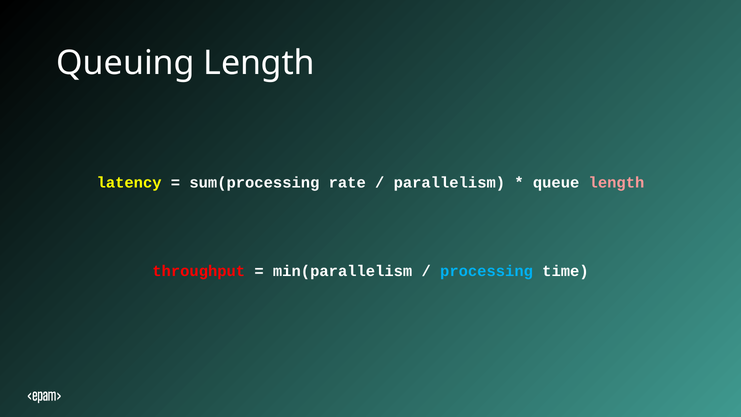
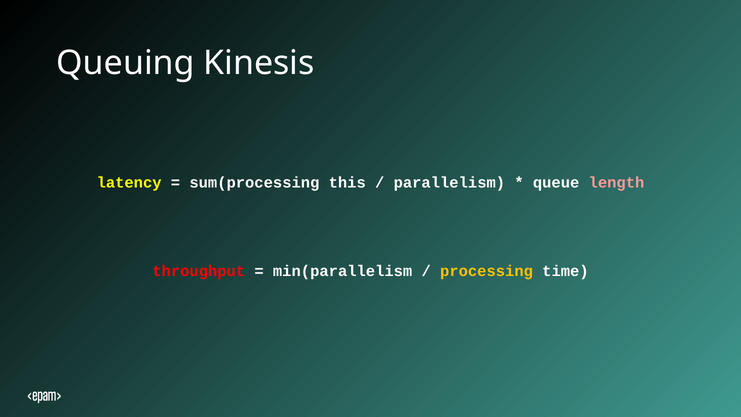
Queuing Length: Length -> Kinesis
rate: rate -> this
processing colour: light blue -> yellow
